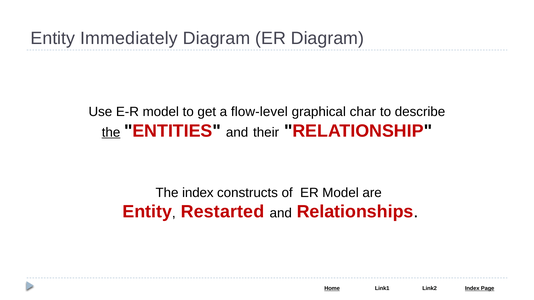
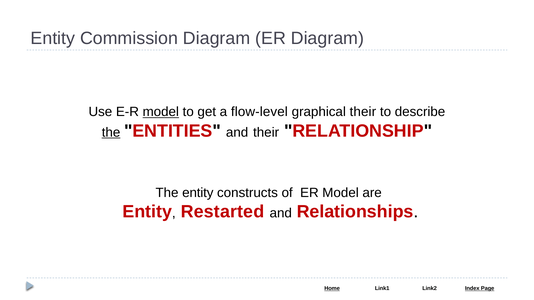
Immediately: Immediately -> Commission
model at (161, 112) underline: none -> present
graphical char: char -> their
The index: index -> entity
